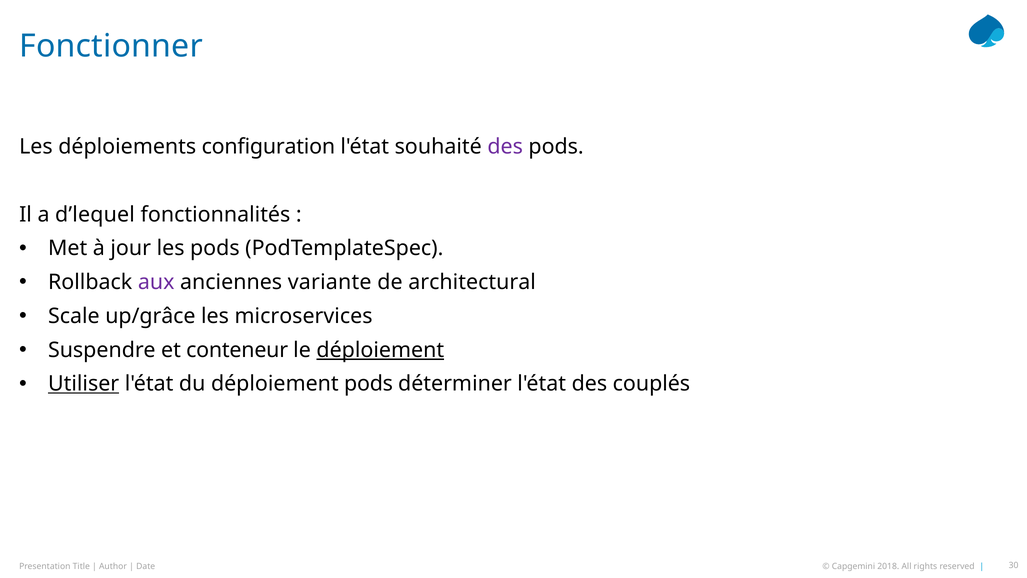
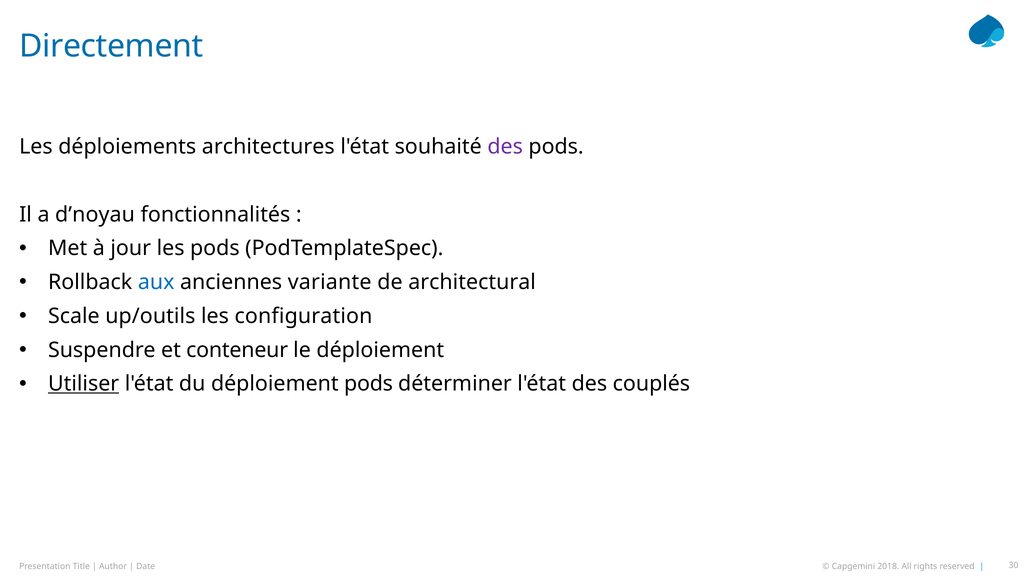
Fonctionner: Fonctionner -> Directement
configuration: configuration -> architectures
d’lequel: d’lequel -> d’noyau
aux colour: purple -> blue
up/grâce: up/grâce -> up/outils
microservices: microservices -> configuration
déploiement at (380, 350) underline: present -> none
